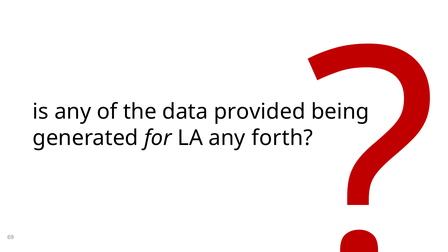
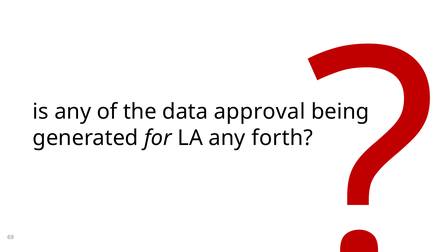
provided: provided -> approval
